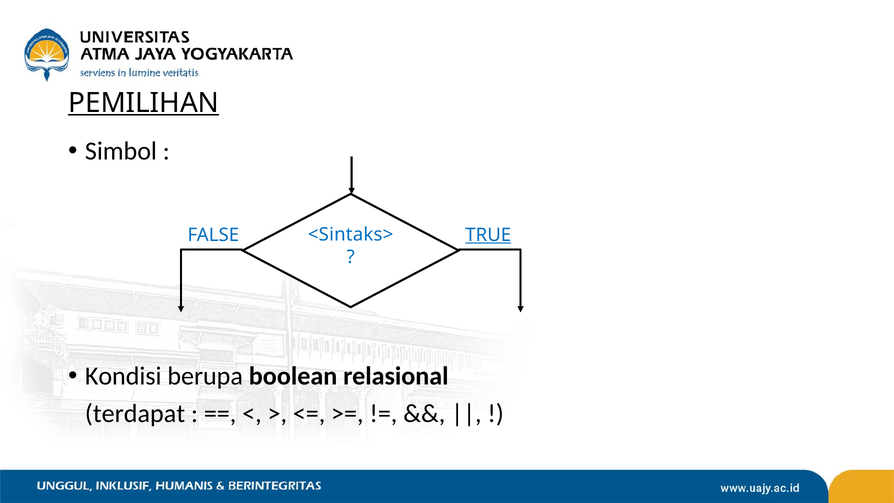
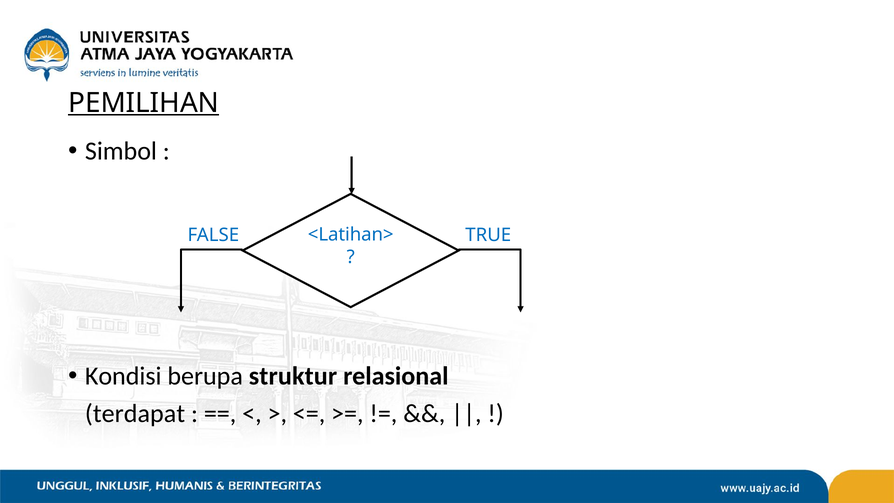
<Sintaks>: <Sintaks> -> <Latihan>
TRUE underline: present -> none
boolean: boolean -> struktur
